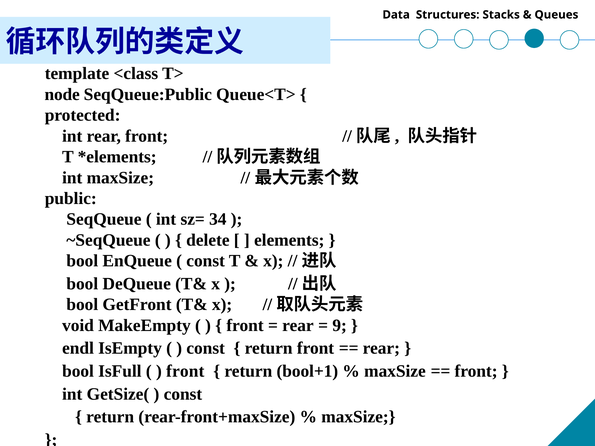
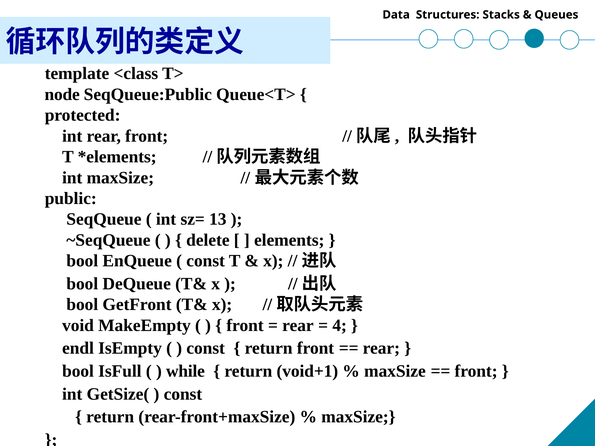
34: 34 -> 13
9: 9 -> 4
front at (185, 371): front -> while
bool+1: bool+1 -> void+1
